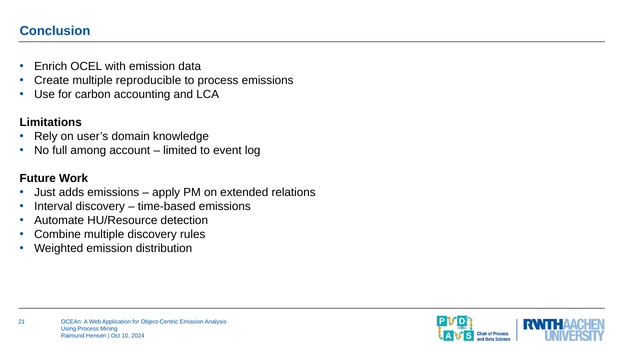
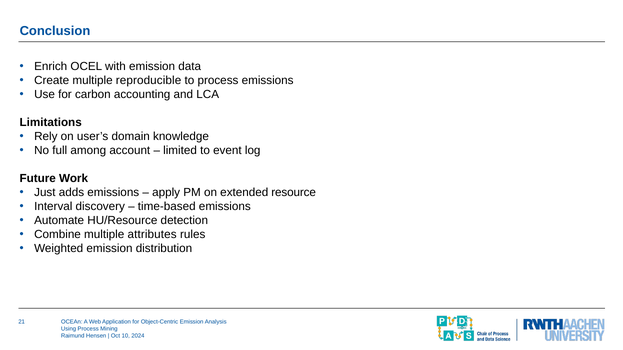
relations: relations -> resource
multiple discovery: discovery -> attributes
